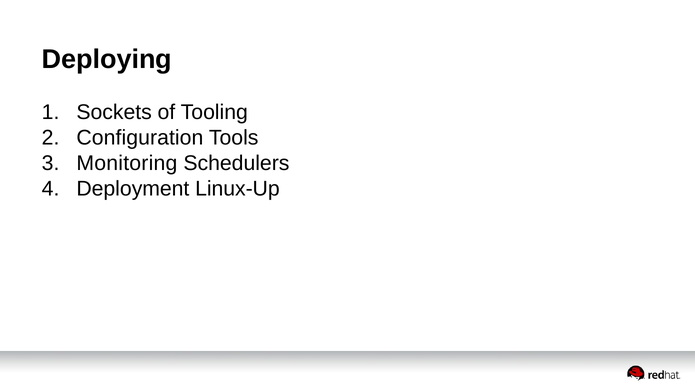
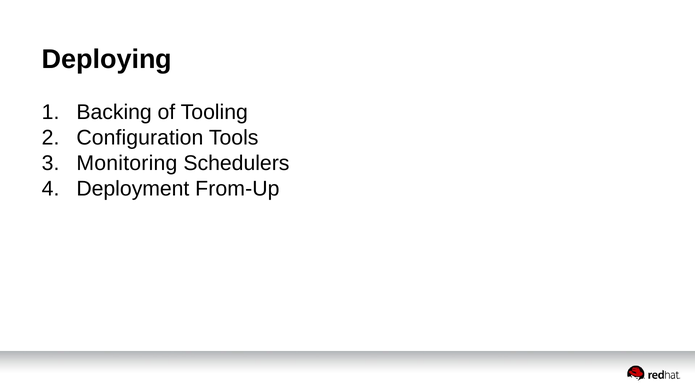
Sockets: Sockets -> Backing
Linux-Up: Linux-Up -> From-Up
